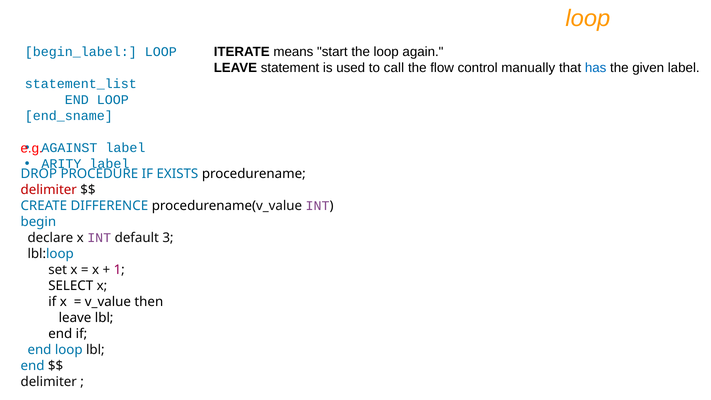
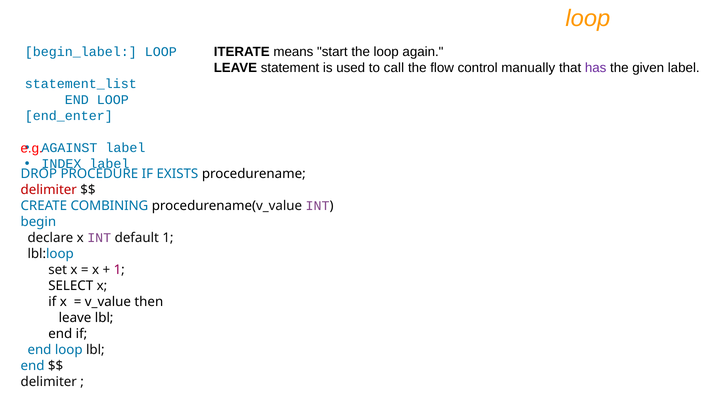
has colour: blue -> purple
end_sname: end_sname -> end_enter
ARITY: ARITY -> INDEX
DIFFERENCE: DIFFERENCE -> COMBINING
default 3: 3 -> 1
